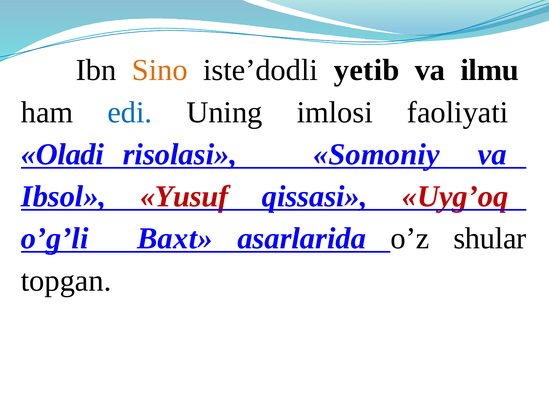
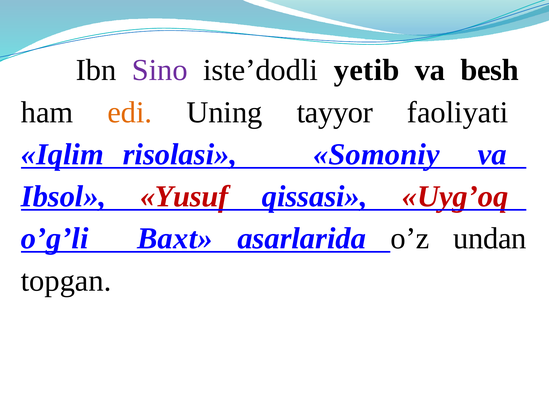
Sino colour: orange -> purple
ilmu: ilmu -> bеsh
edi colour: blue -> orange
imlosi: imlosi -> tayyor
Oladi: Oladi -> Iqlim
shular: shular -> undan
